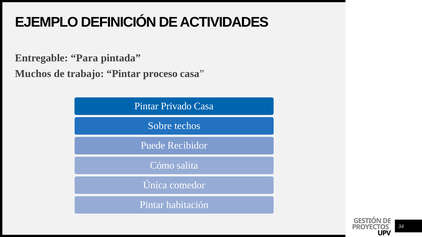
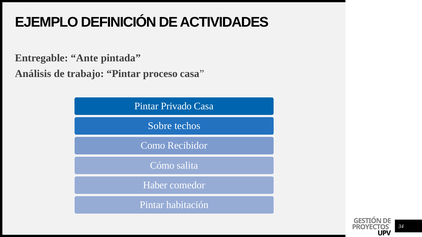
Para: Para -> Ante
Muchos: Muchos -> Análisis
Puede: Puede -> Como
Única: Única -> Haber
